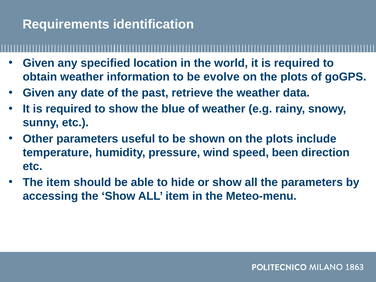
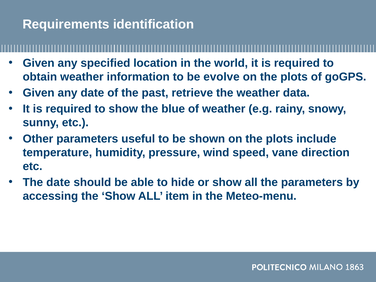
been: been -> vane
The item: item -> date
